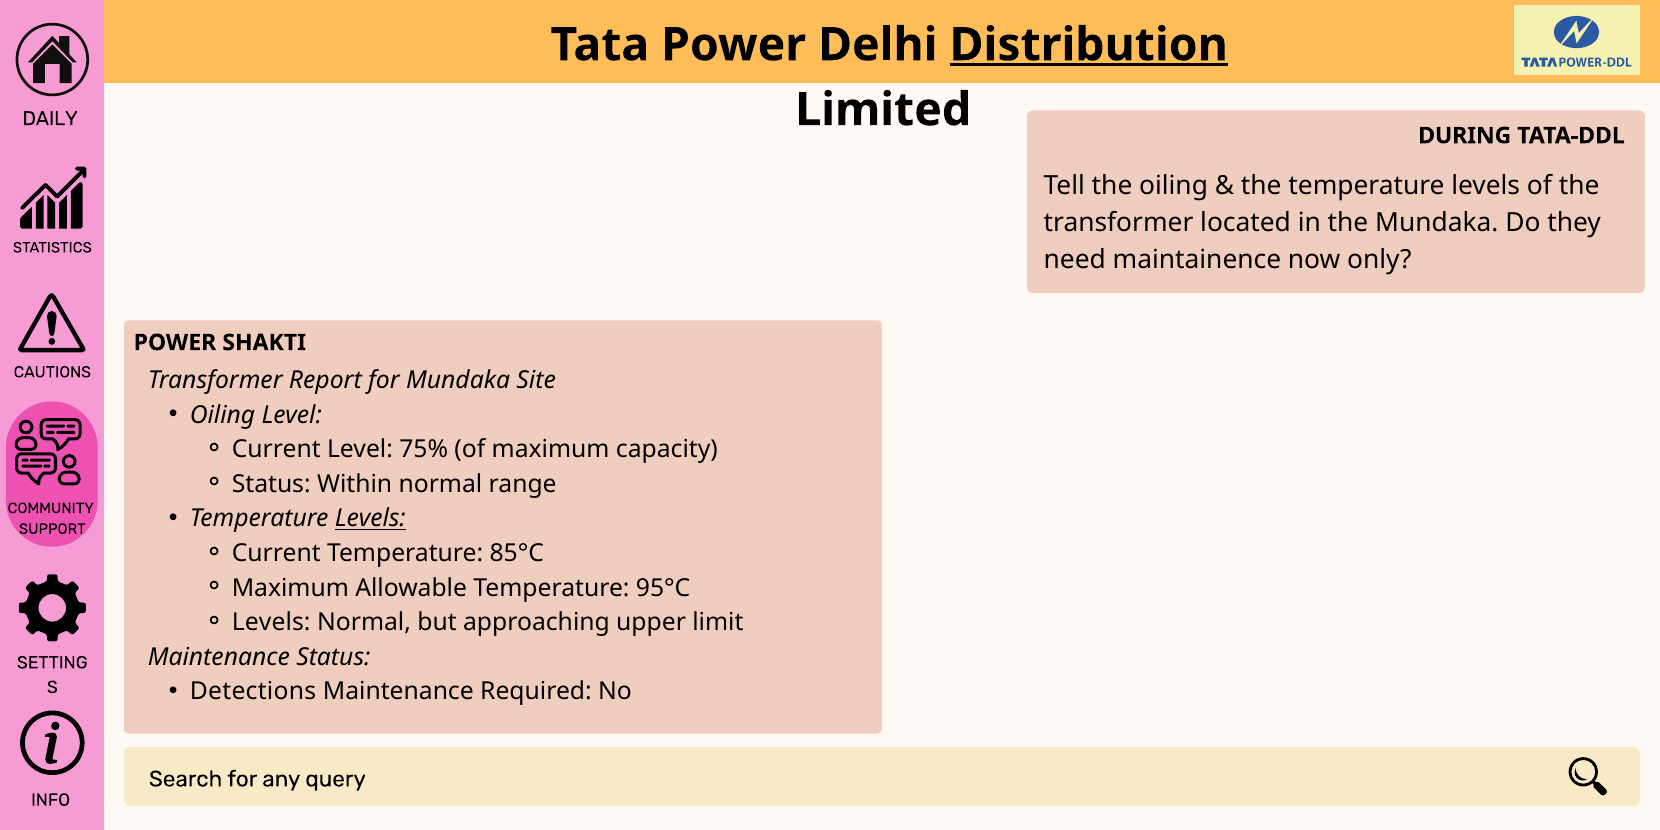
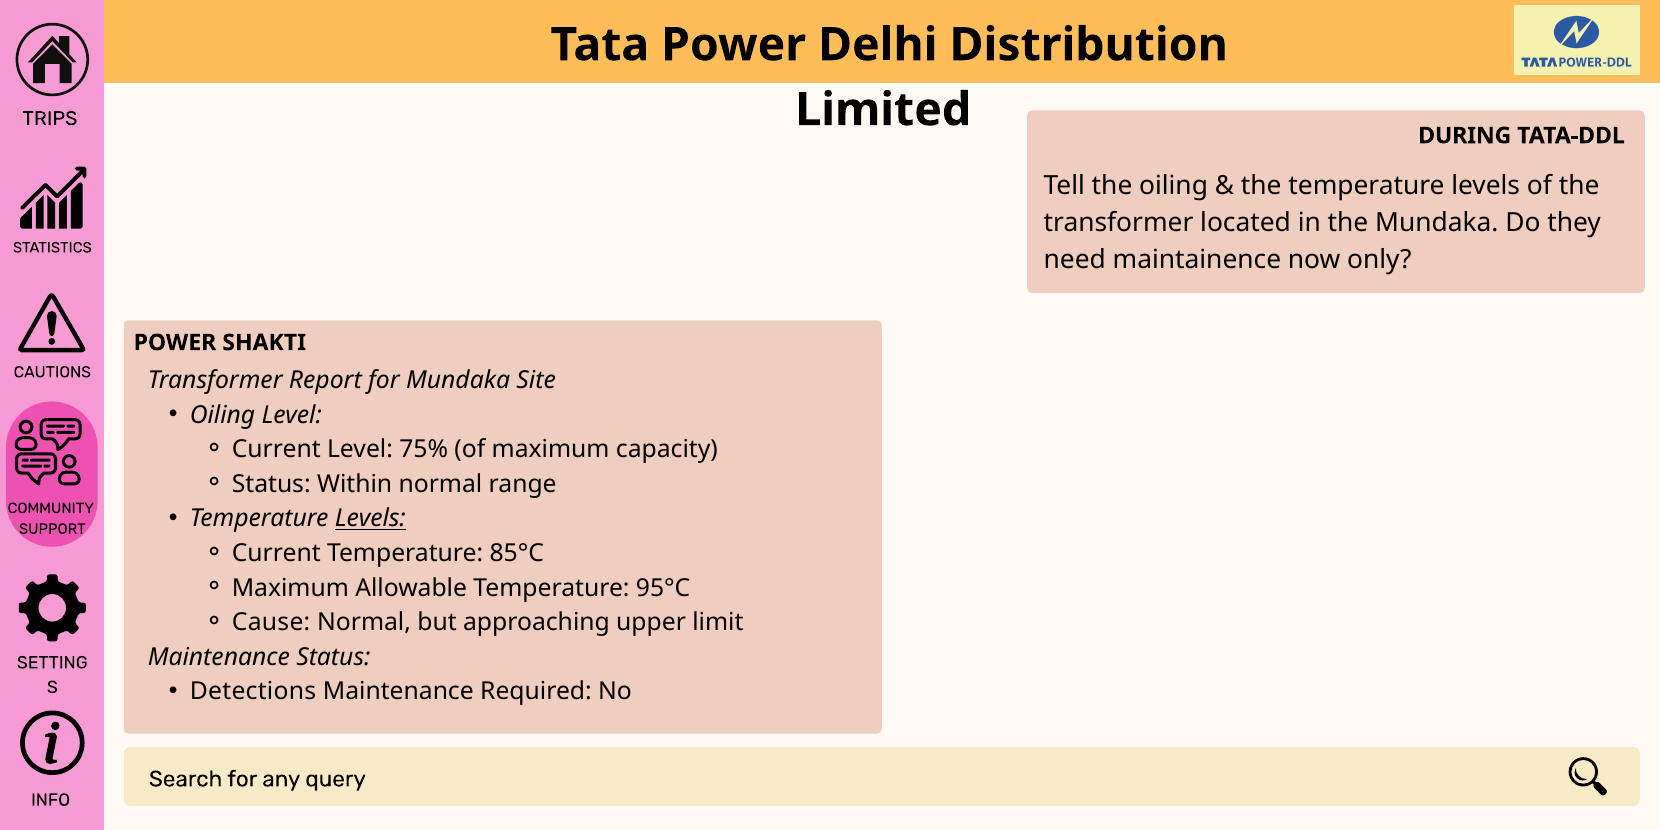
Distribution underline: present -> none
DAILY: DAILY -> TRIPS
Levels at (271, 623): Levels -> Cause
